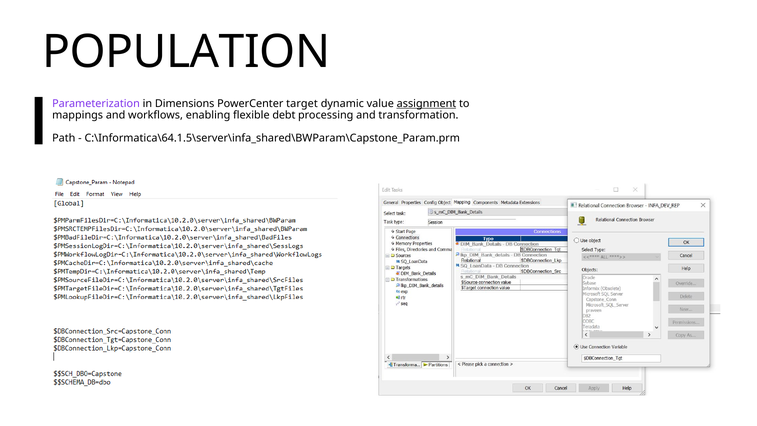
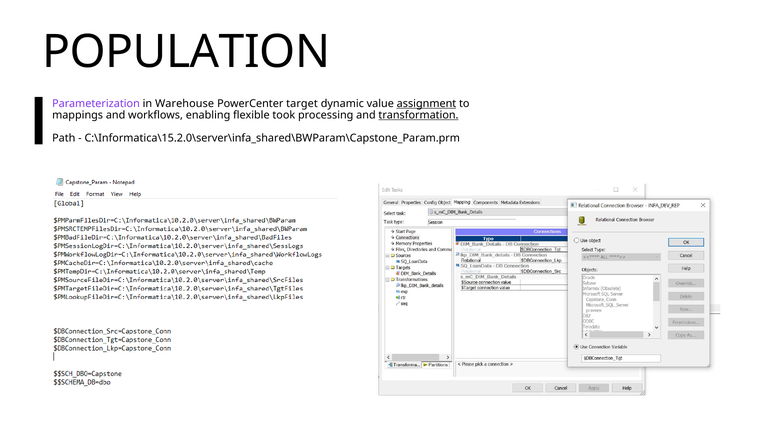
Dimensions: Dimensions -> Warehouse
debt: debt -> took
transformation underline: none -> present
C:\Informatica\64.1.5\server\infa_shared\BWParam\Capstone_Param.prm: C:\Informatica\64.1.5\server\infa_shared\BWParam\Capstone_Param.prm -> C:\Informatica\15.2.0\server\infa_shared\BWParam\Capstone_Param.prm
